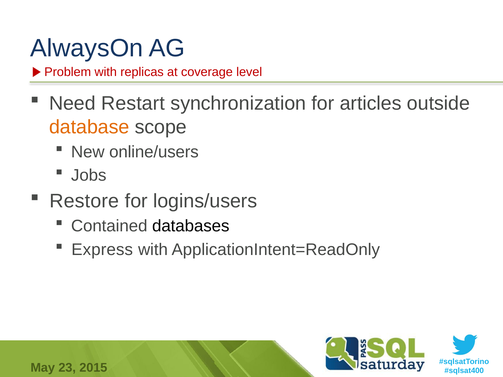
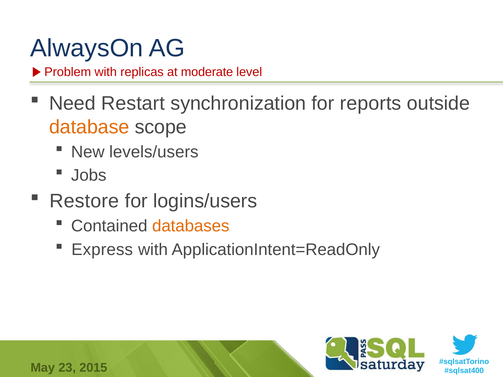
coverage: coverage -> moderate
articles: articles -> reports
online/users: online/users -> levels/users
databases colour: black -> orange
